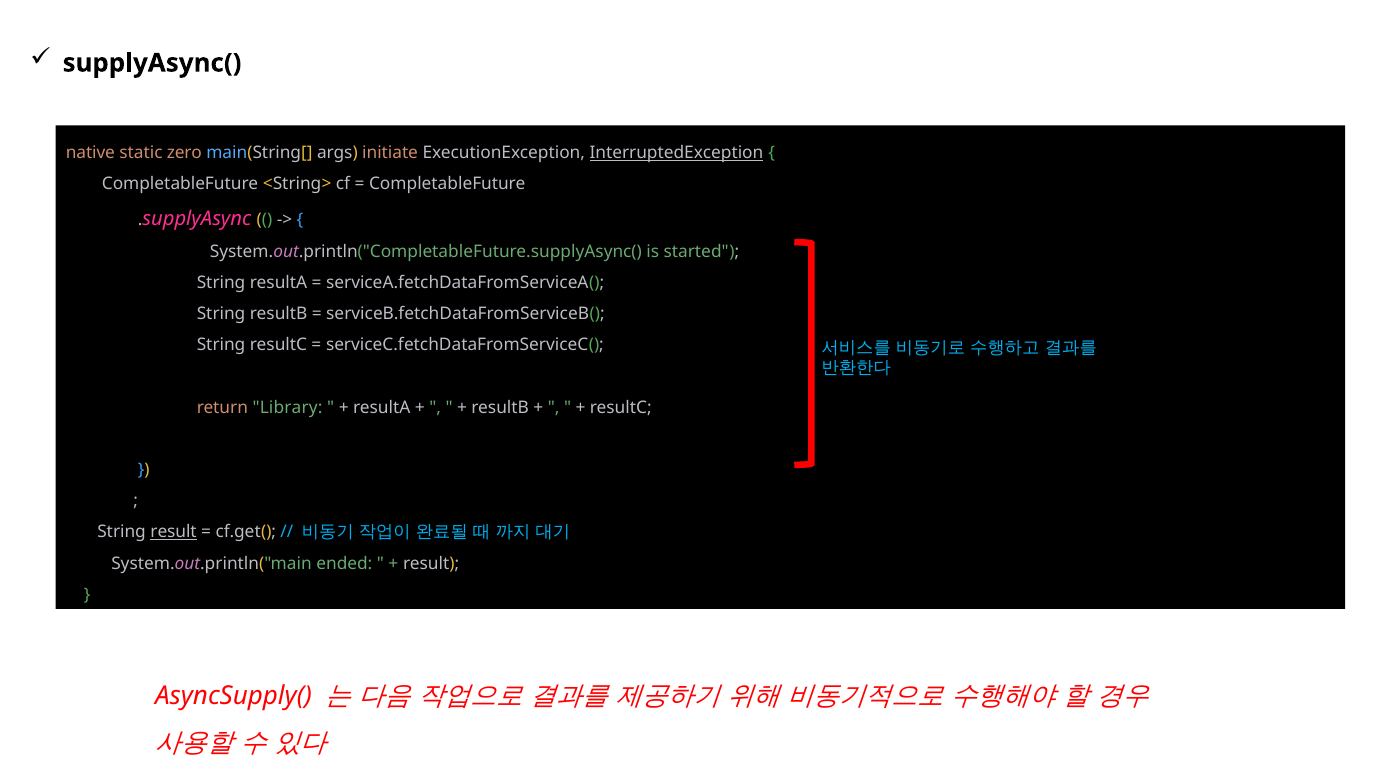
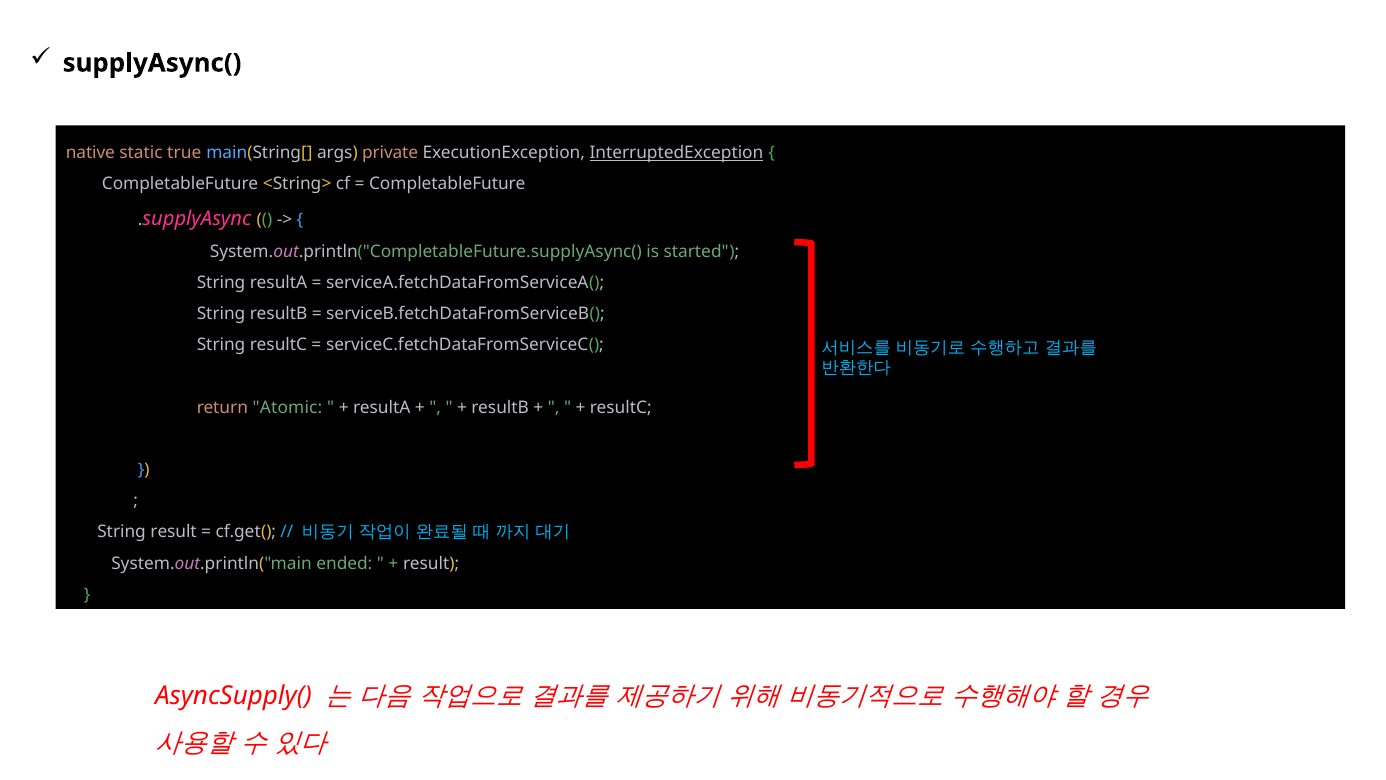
zero: zero -> true
initiate: initiate -> private
Library: Library -> Atomic
result at (174, 532) underline: present -> none
